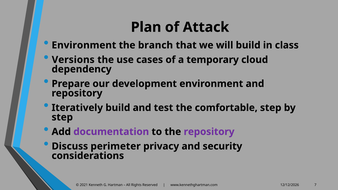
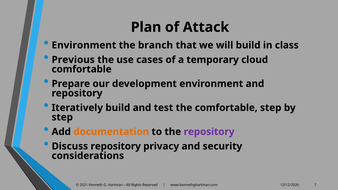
Versions: Versions -> Previous
dependency at (82, 69): dependency -> comfortable
documentation colour: purple -> orange
Discuss perimeter: perimeter -> repository
